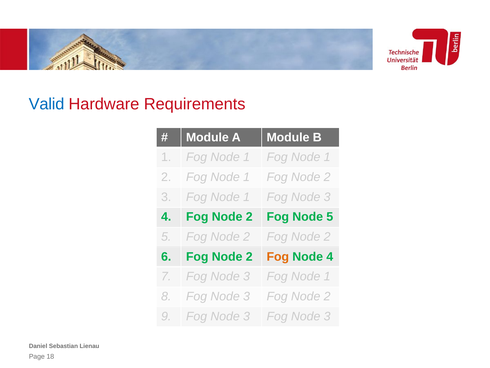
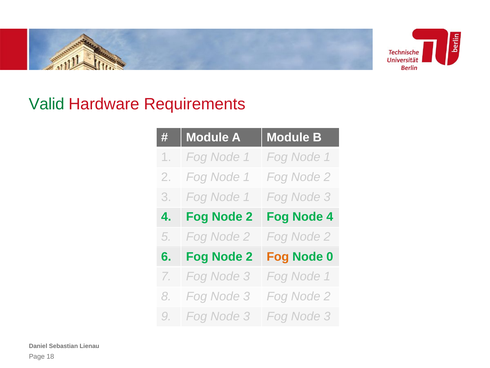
Valid colour: blue -> green
Node 5: 5 -> 4
Node 4: 4 -> 0
